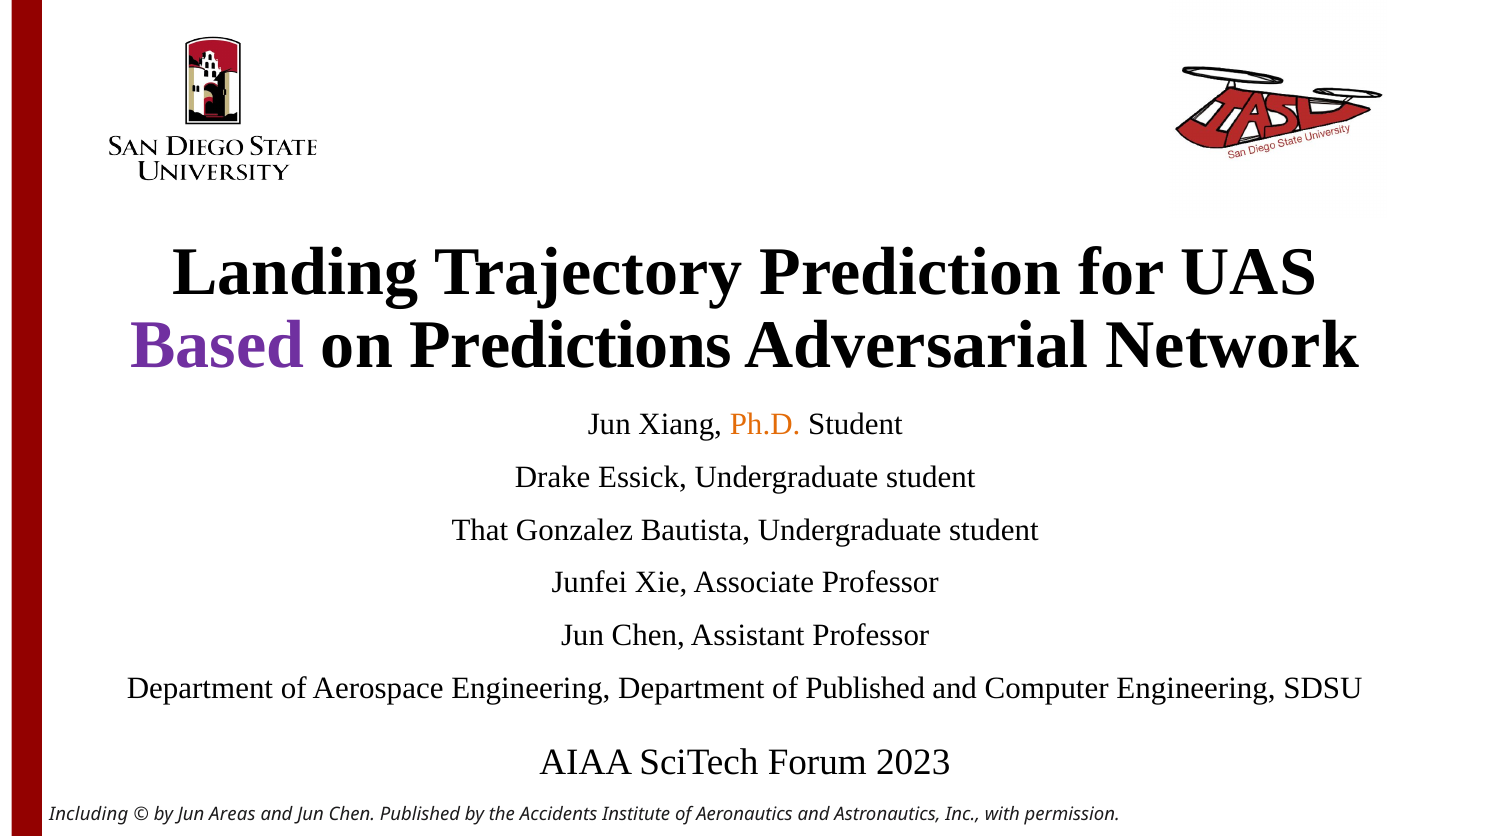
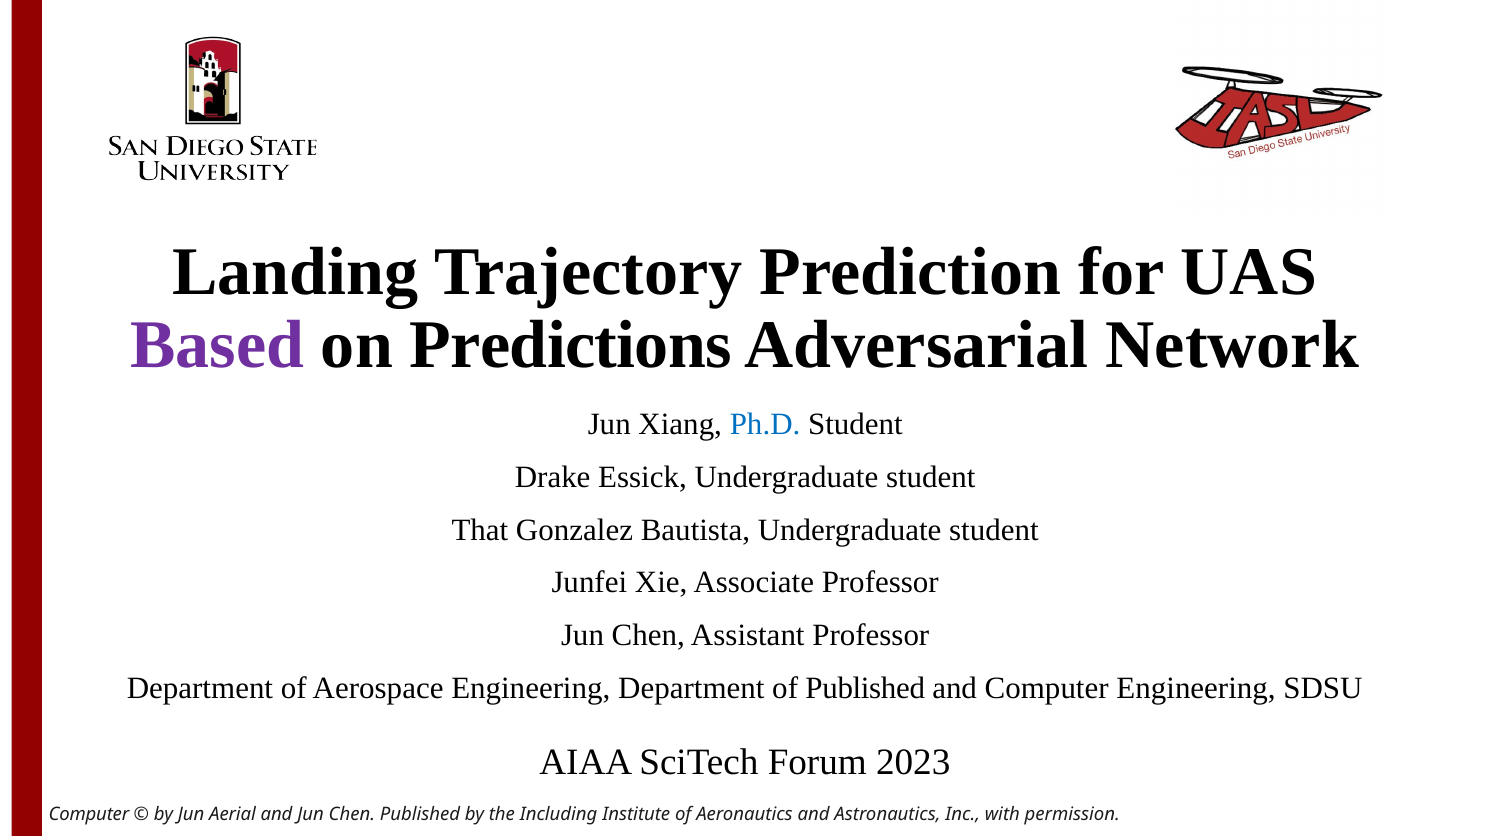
Ph.D colour: orange -> blue
Including at (89, 814): Including -> Computer
Areas: Areas -> Aerial
Accidents: Accidents -> Including
